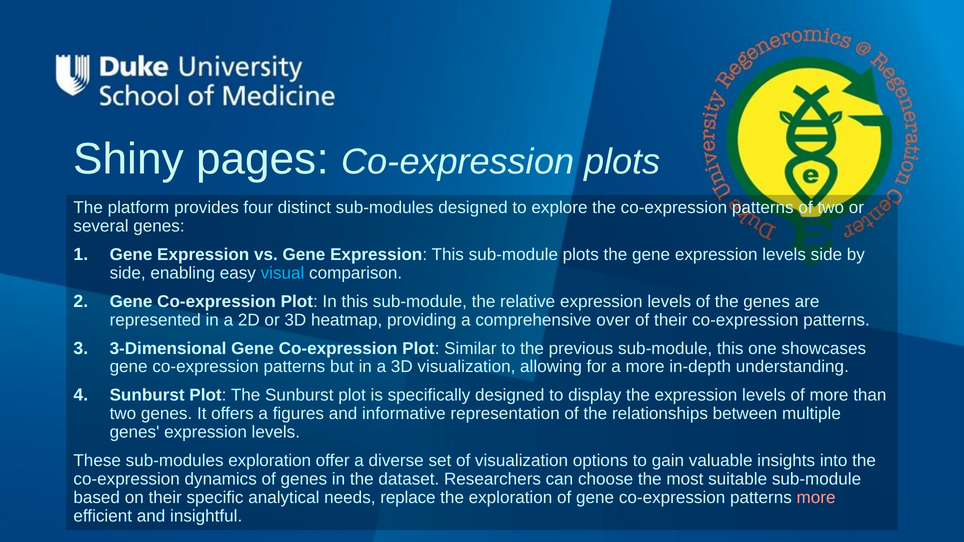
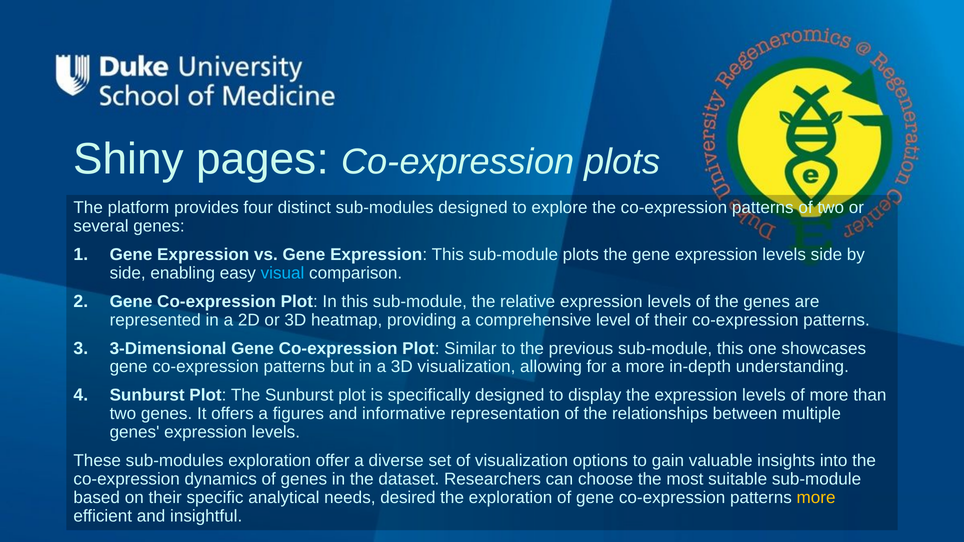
over: over -> level
replace: replace -> desired
more at (816, 498) colour: pink -> yellow
